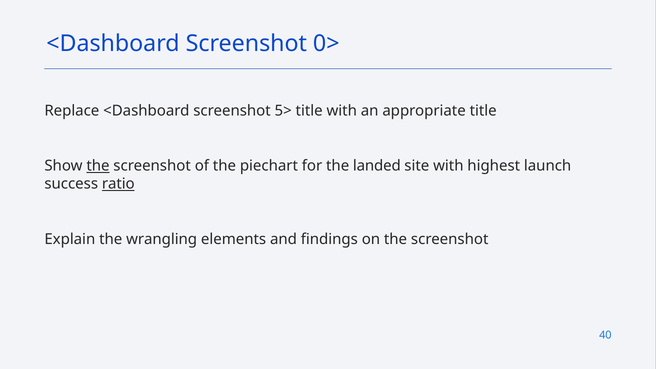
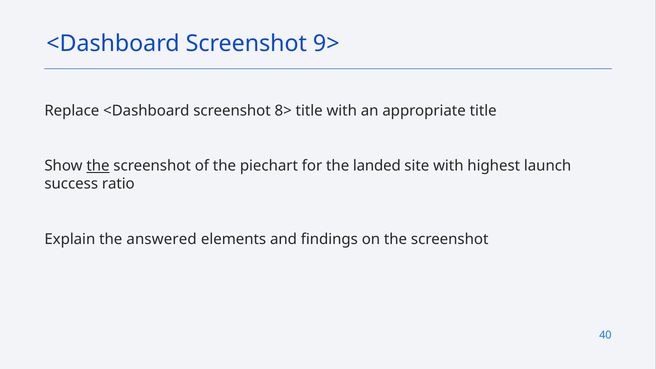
0>: 0> -> 9>
5>: 5> -> 8>
ratio underline: present -> none
wrangling: wrangling -> answered
